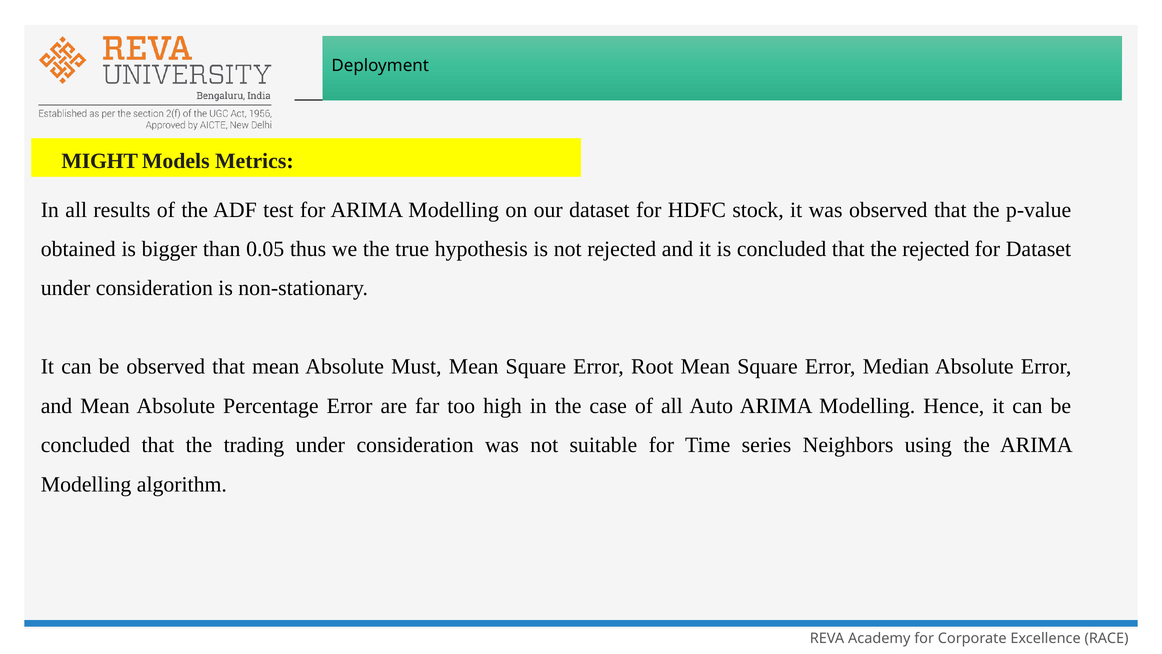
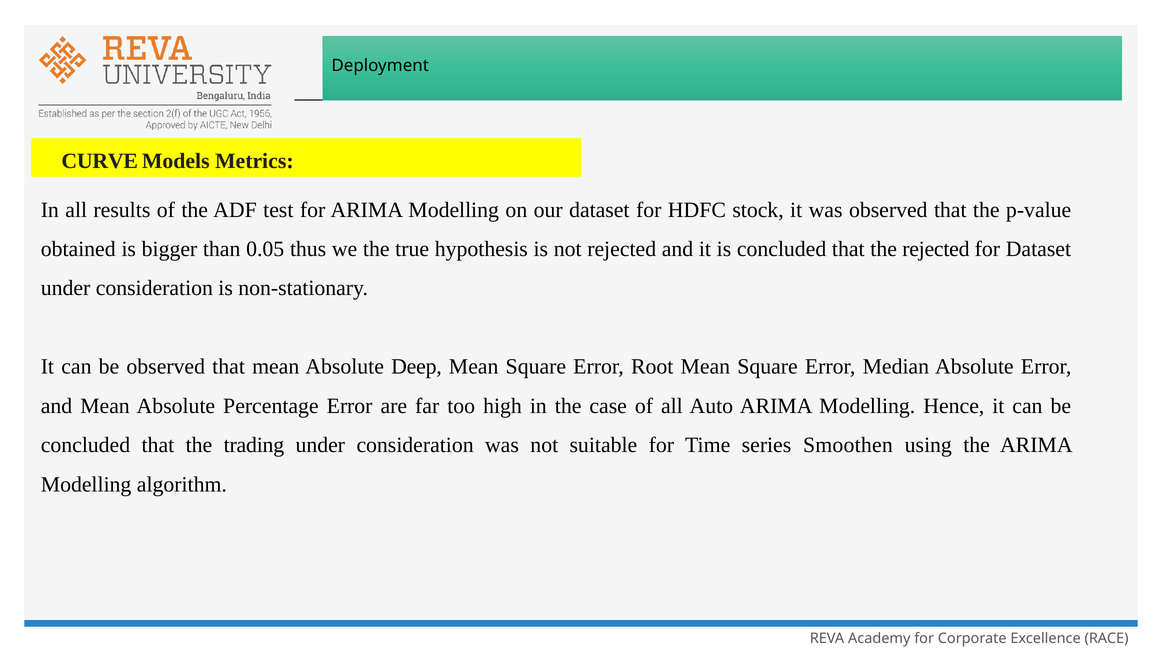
MIGHT: MIGHT -> CURVE
Must: Must -> Deep
Neighbors: Neighbors -> Smoothen
